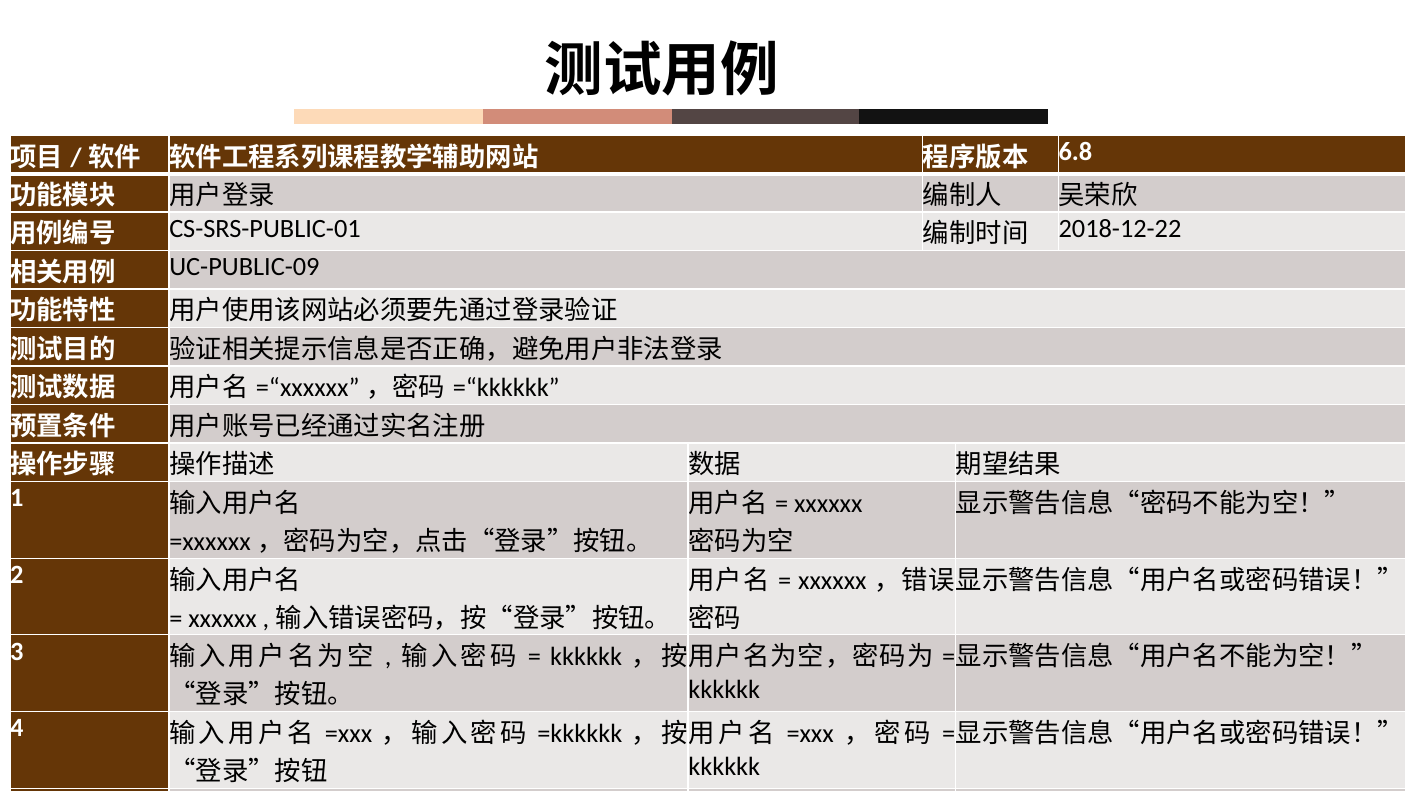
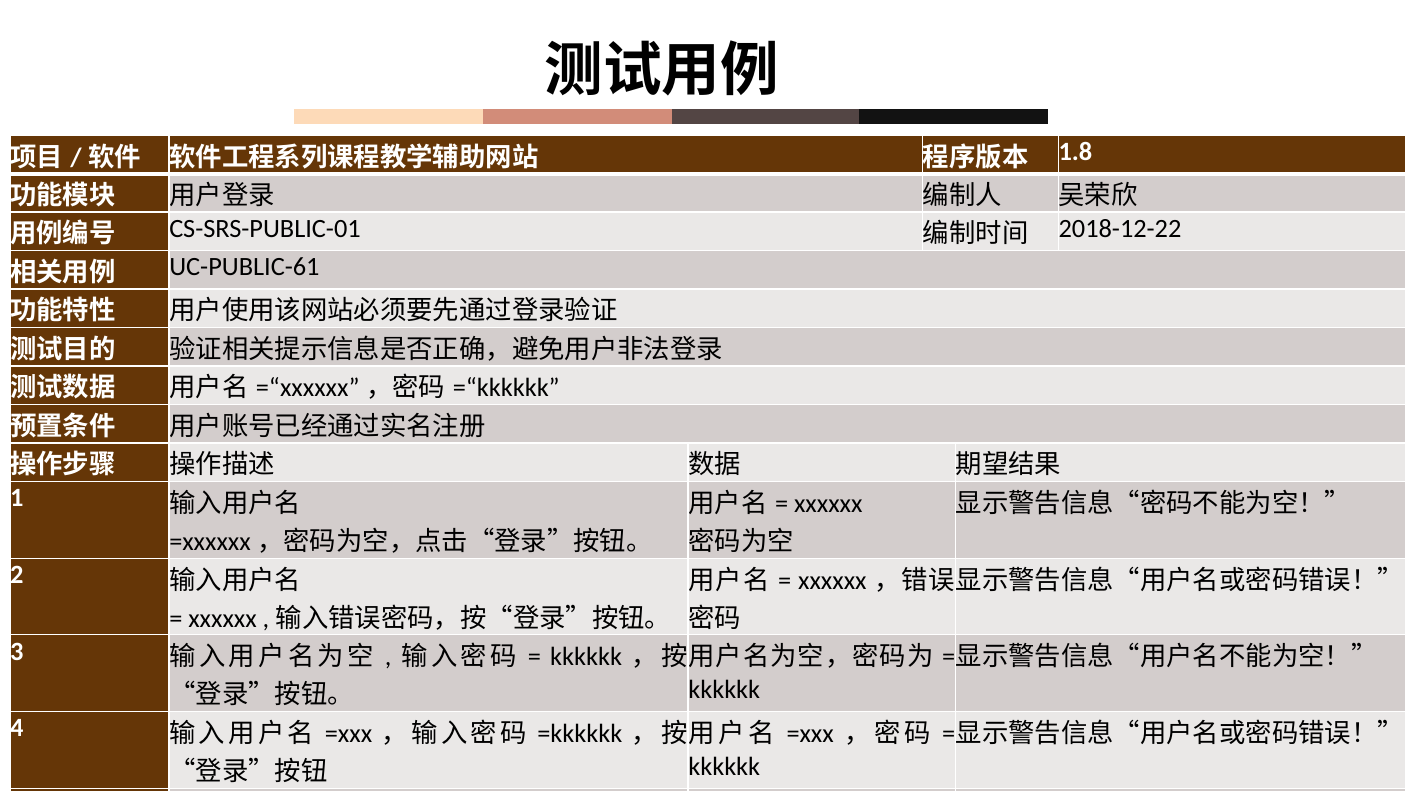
6.8: 6.8 -> 1.8
UC-PUBLIC-09: UC-PUBLIC-09 -> UC-PUBLIC-61
